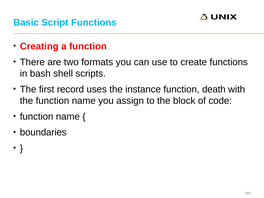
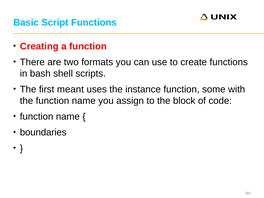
record: record -> meant
death: death -> some
